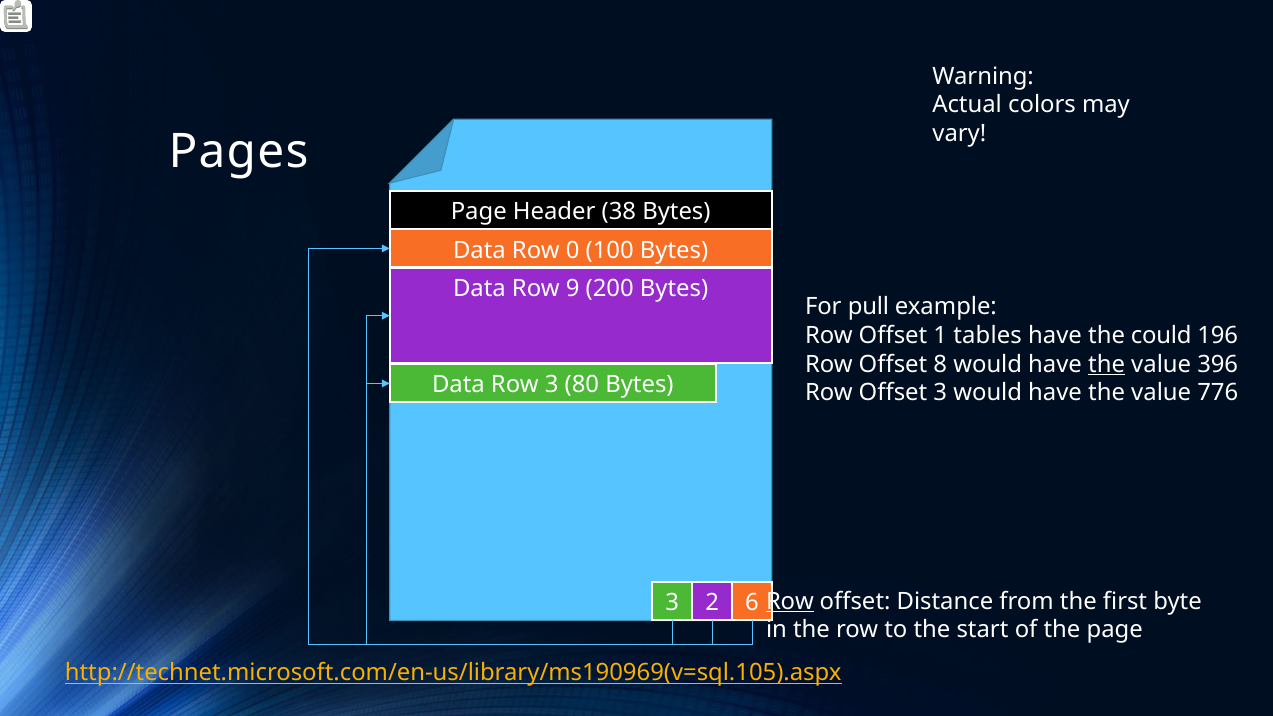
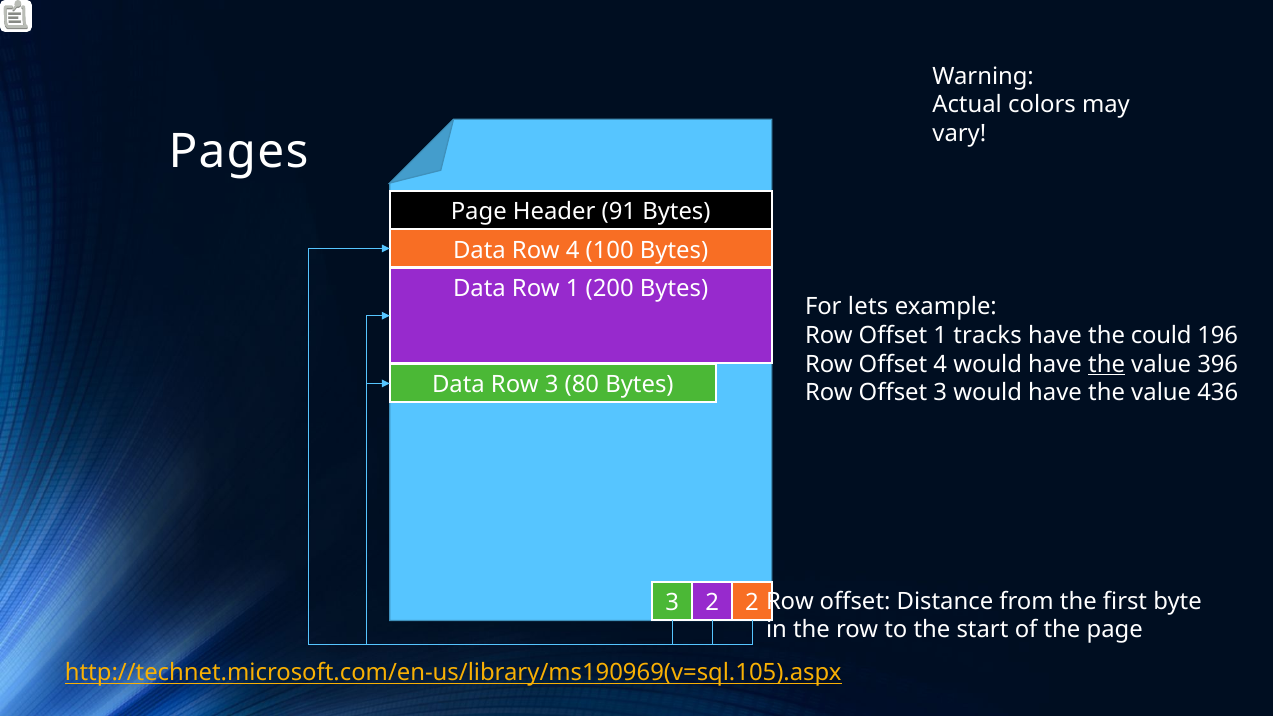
38: 38 -> 91
Row 0: 0 -> 4
Row 9: 9 -> 1
pull: pull -> lets
tables: tables -> tracks
Offset 8: 8 -> 4
776: 776 -> 436
Row at (790, 602) underline: present -> none
2 6: 6 -> 2
